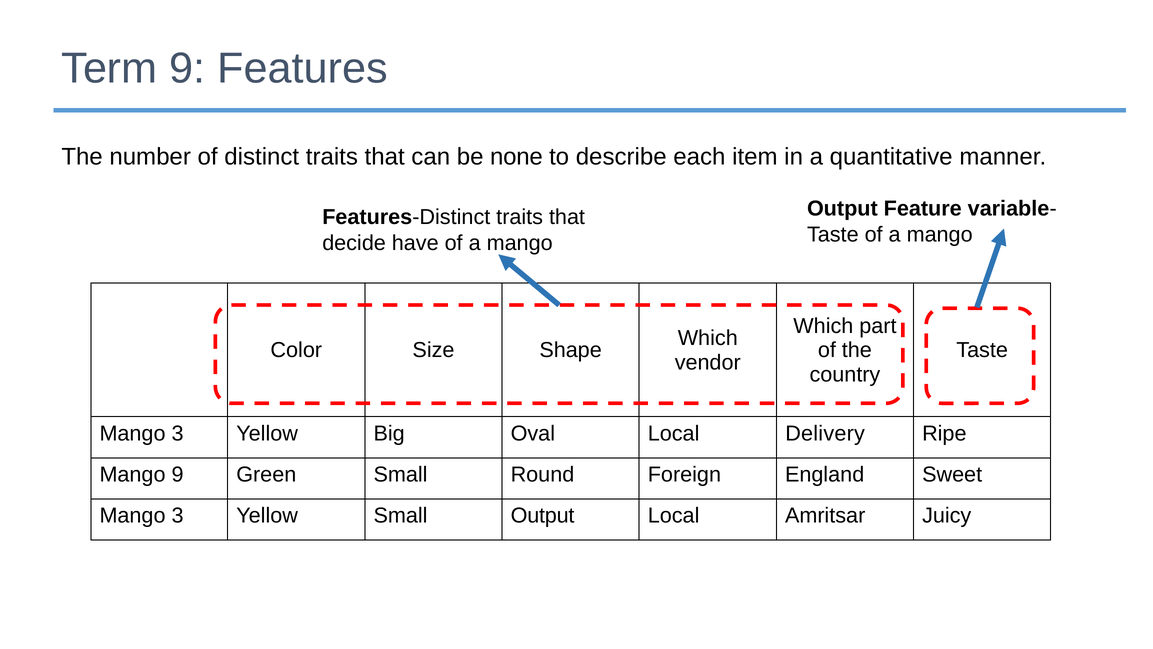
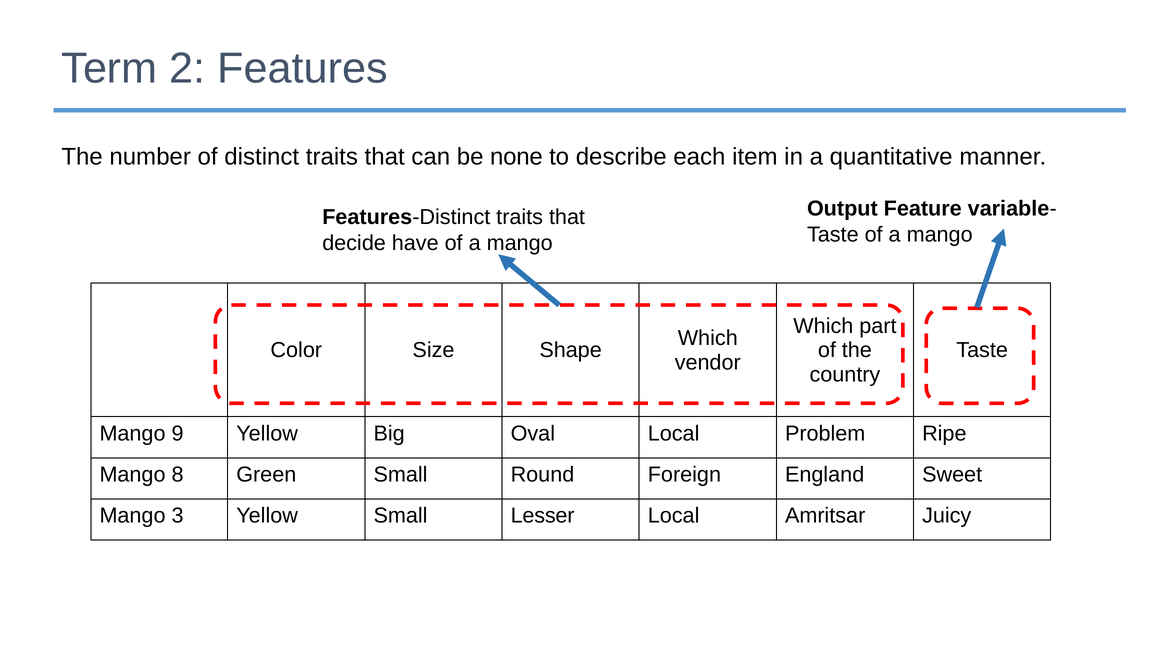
Term 9: 9 -> 2
3 at (178, 433): 3 -> 9
Delivery: Delivery -> Problem
Mango 9: 9 -> 8
Small Output: Output -> Lesser
